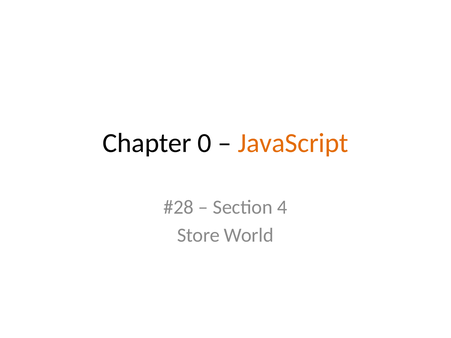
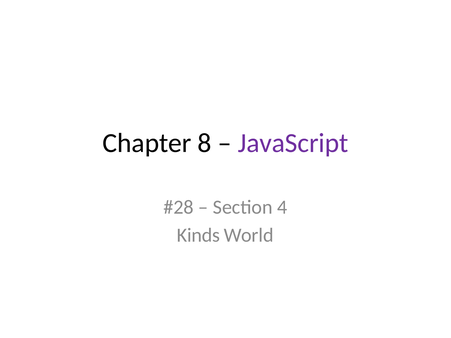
0: 0 -> 8
JavaScript colour: orange -> purple
Store: Store -> Kinds
